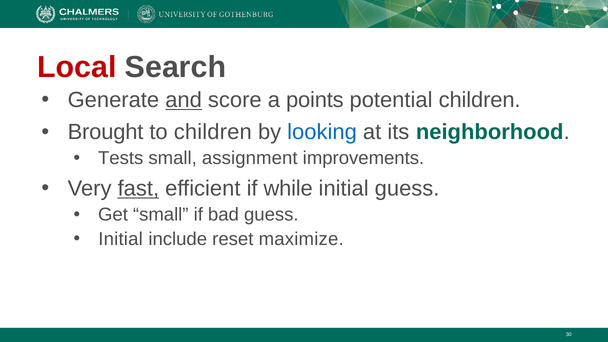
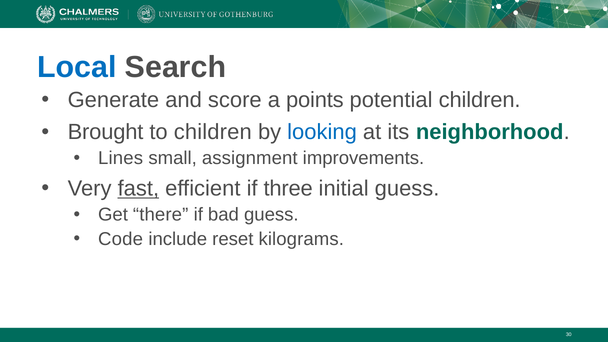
Local colour: red -> blue
and underline: present -> none
Tests: Tests -> Lines
while: while -> three
Get small: small -> there
Initial at (121, 239): Initial -> Code
maximize: maximize -> kilograms
